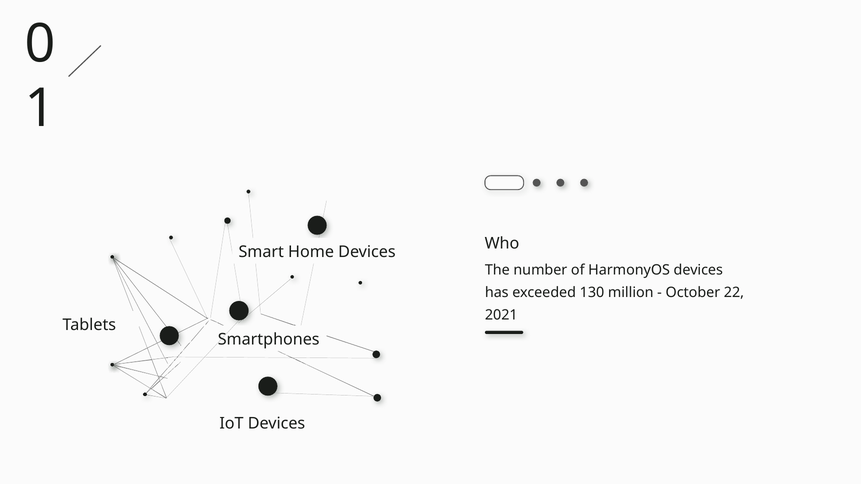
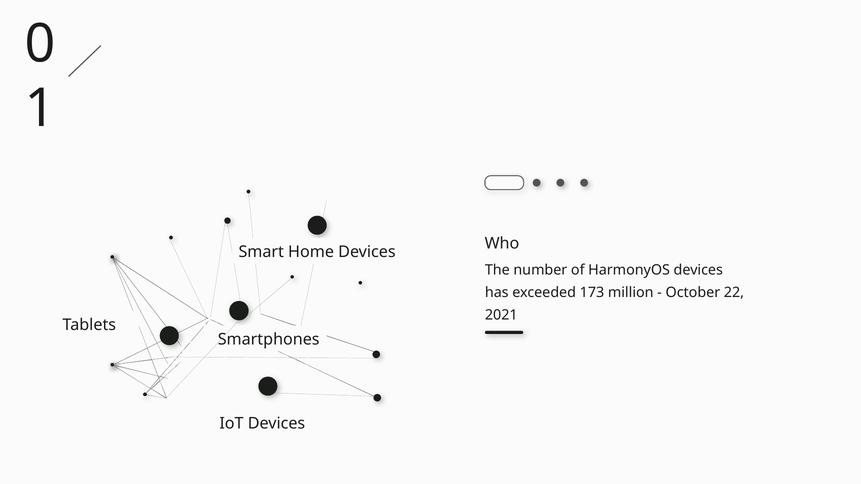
130: 130 -> 173
